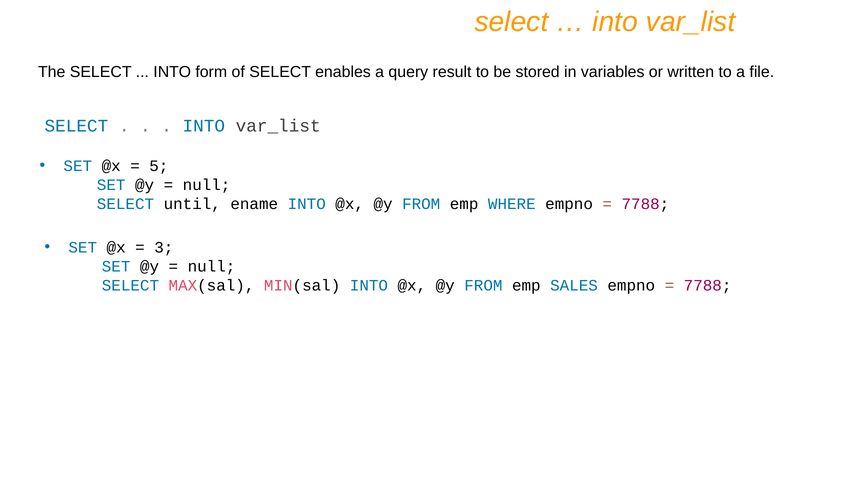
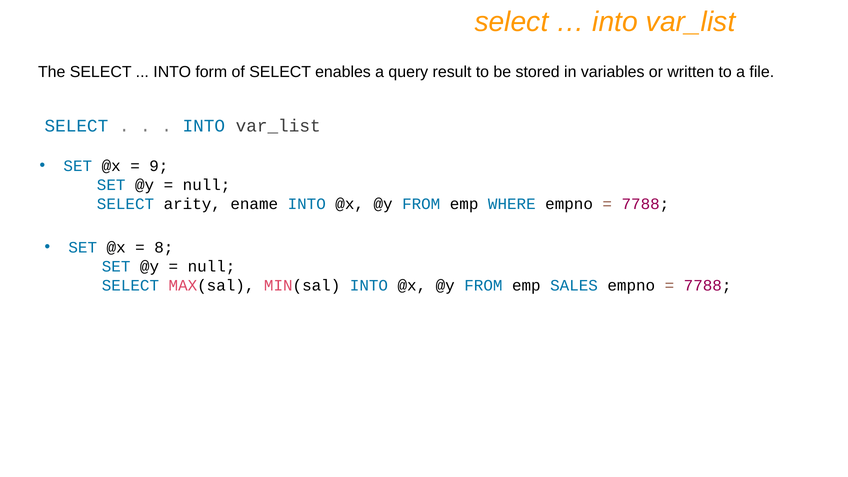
5: 5 -> 9
until: until -> arity
3: 3 -> 8
